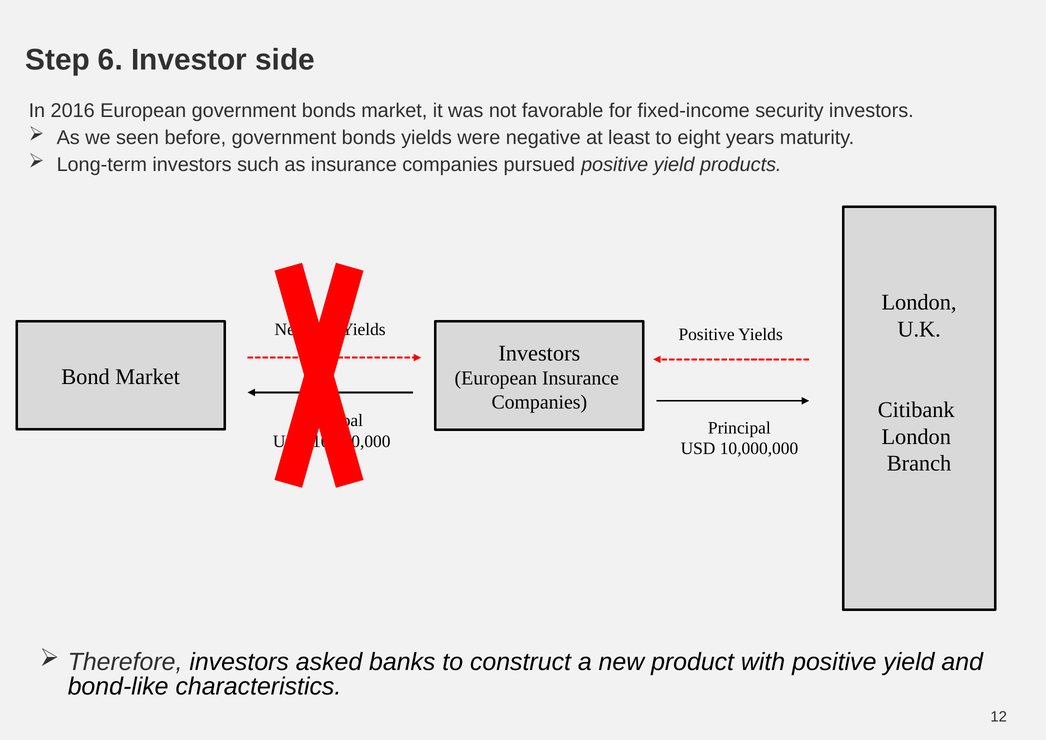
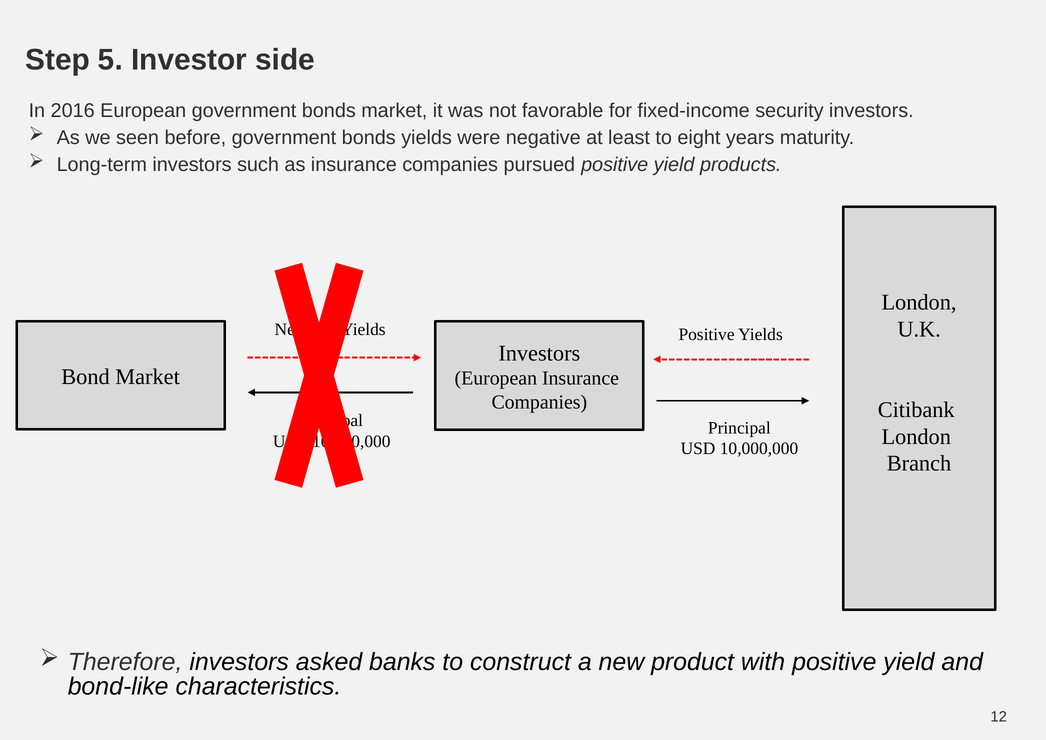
6: 6 -> 5
